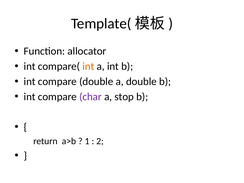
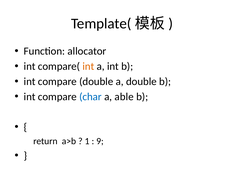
char colour: purple -> blue
stop: stop -> able
2: 2 -> 9
